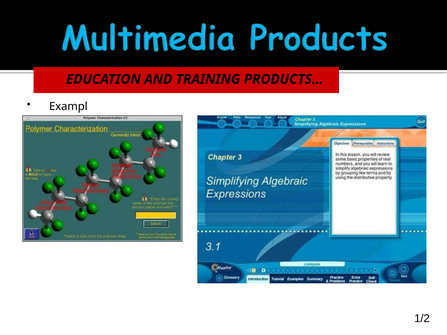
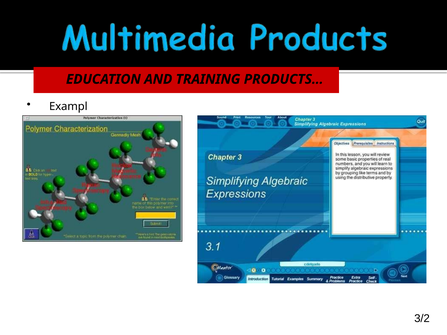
1/2: 1/2 -> 3/2
